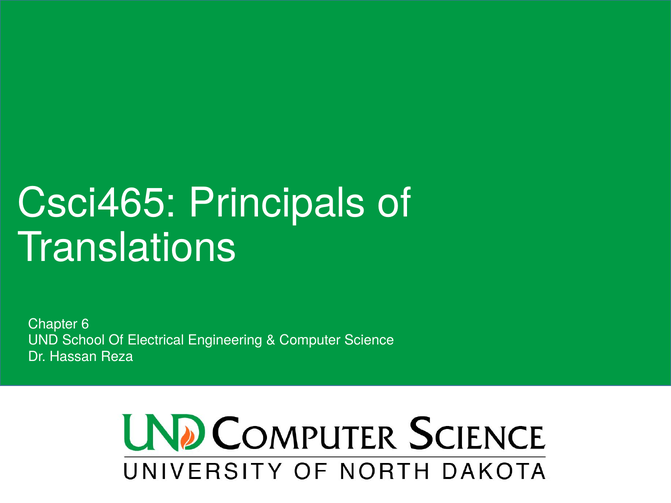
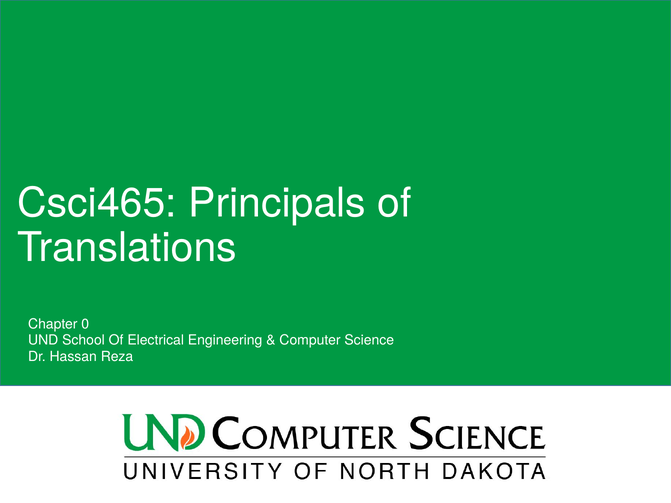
6: 6 -> 0
